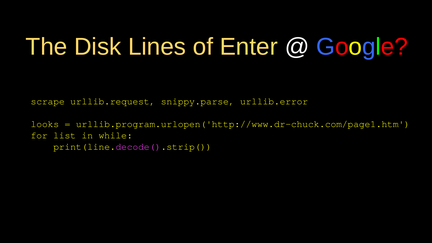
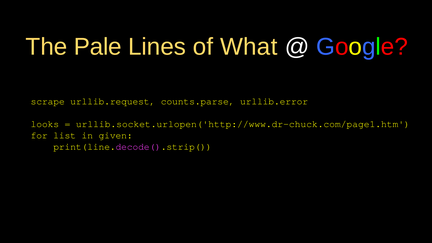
Disk: Disk -> Pale
Enter: Enter -> What
snippy.parse: snippy.parse -> counts.parse
urllib.program.urlopen('http://www.dr-chuck.com/page1.htm: urllib.program.urlopen('http://www.dr-chuck.com/page1.htm -> urllib.socket.urlopen('http://www.dr-chuck.com/page1.htm
while: while -> given
